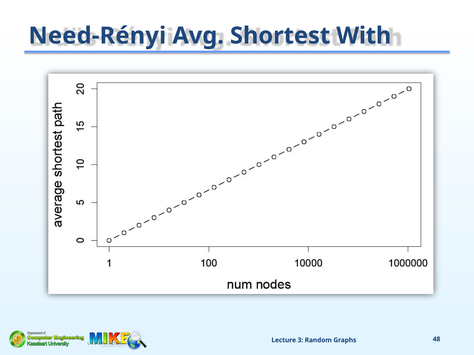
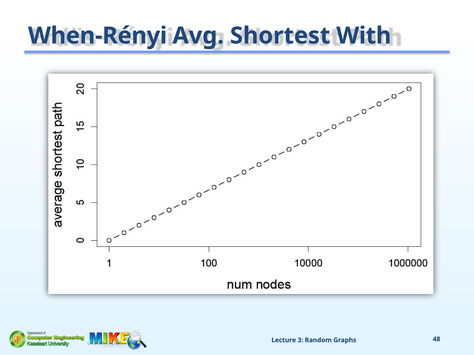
Need-Rényi: Need-Rényi -> When-Rényi
